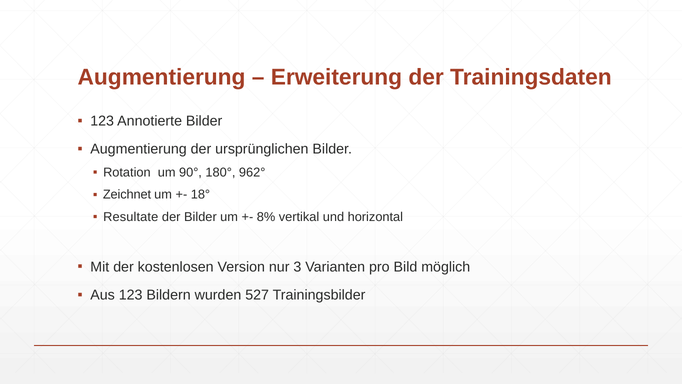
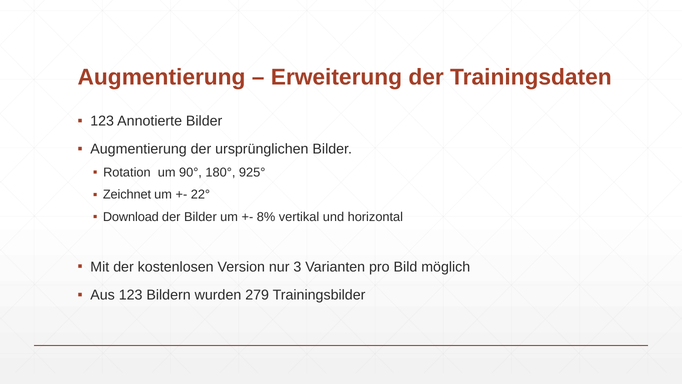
962°: 962° -> 925°
18°: 18° -> 22°
Resultate: Resultate -> Download
527: 527 -> 279
